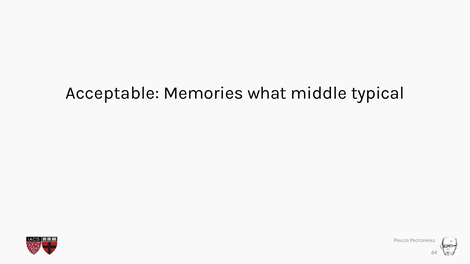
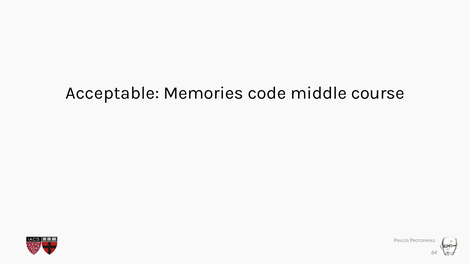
what: what -> code
typical: typical -> course
